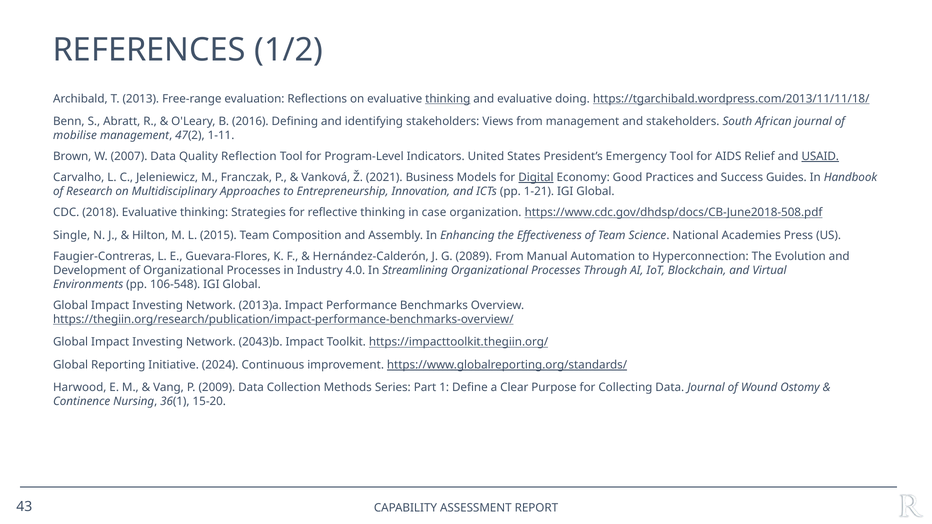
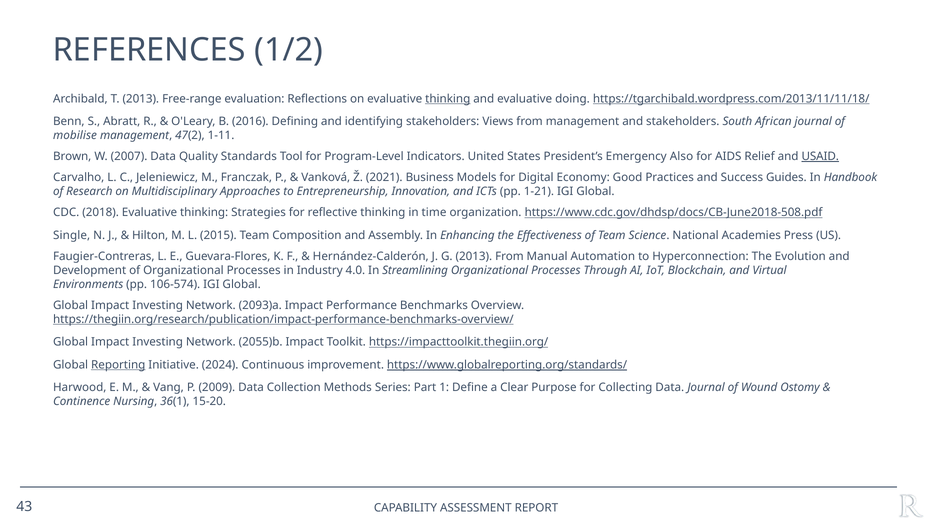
Reflection: Reflection -> Standards
Emergency Tool: Tool -> Also
Digital underline: present -> none
case: case -> time
G 2089: 2089 -> 2013
106-548: 106-548 -> 106-574
2013)a: 2013)a -> 2093)a
2043)b: 2043)b -> 2055)b
Reporting underline: none -> present
